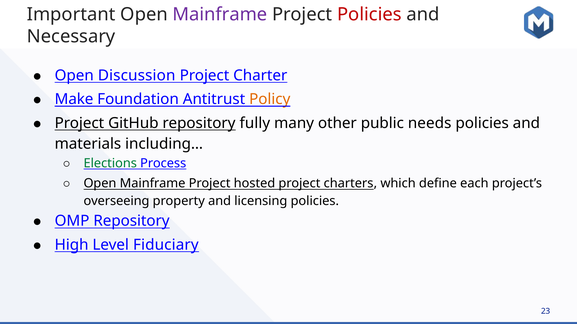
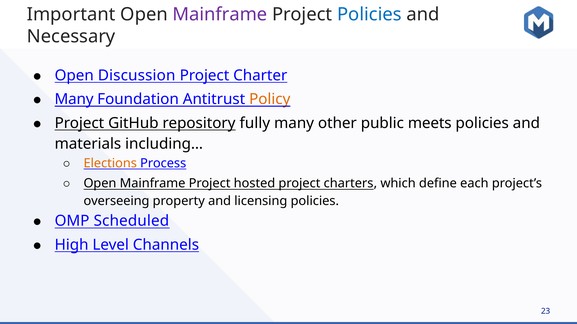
Policies at (369, 14) colour: red -> blue
Make at (74, 99): Make -> Many
needs: needs -> meets
Elections colour: green -> orange
OMP Repository: Repository -> Scheduled
Fiduciary: Fiduciary -> Channels
